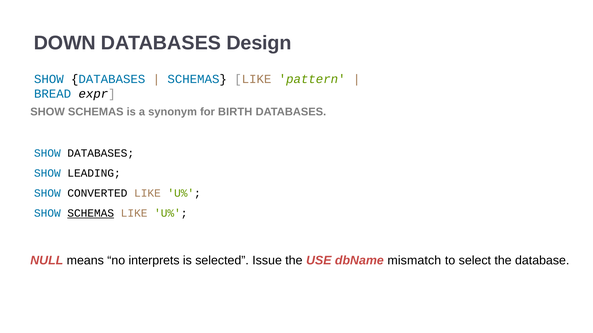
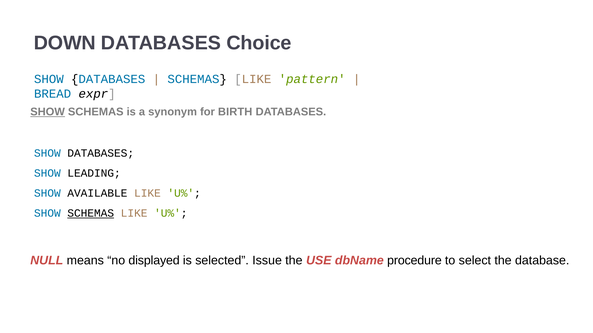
Design: Design -> Choice
SHOW at (48, 112) underline: none -> present
CONVERTED: CONVERTED -> AVAILABLE
interprets: interprets -> displayed
mismatch: mismatch -> procedure
